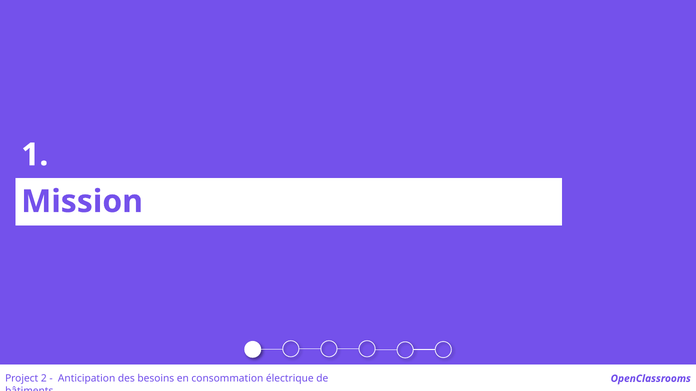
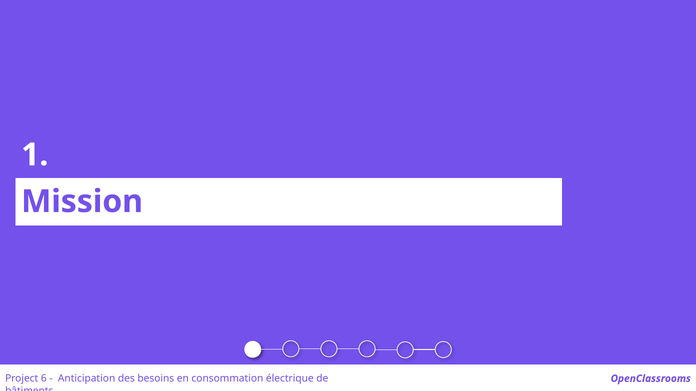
2: 2 -> 6
